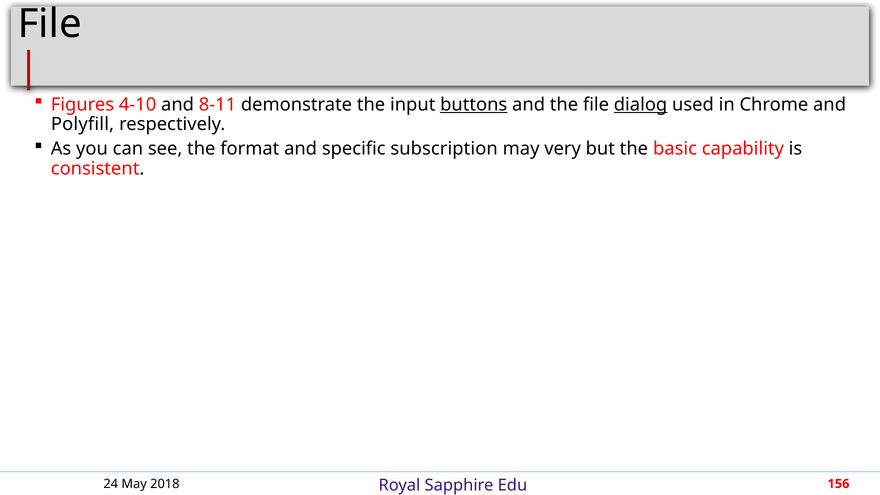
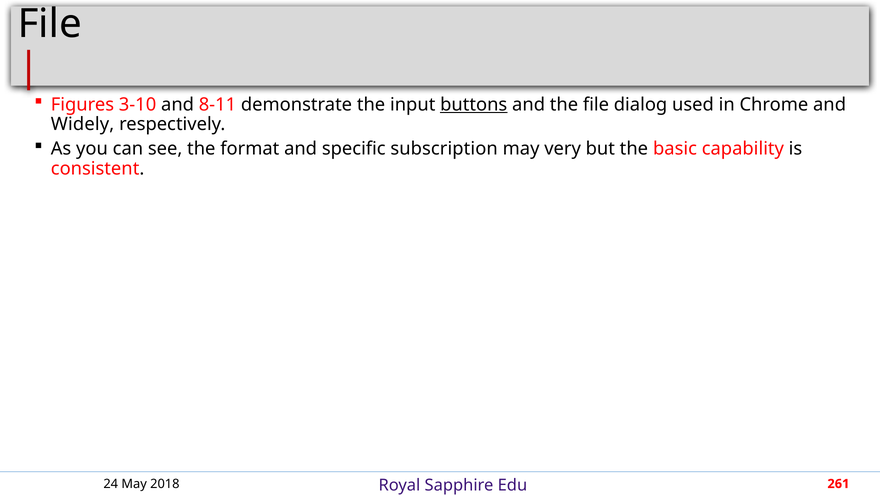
4-10: 4-10 -> 3-10
dialog underline: present -> none
Polyfill: Polyfill -> Widely
156: 156 -> 261
